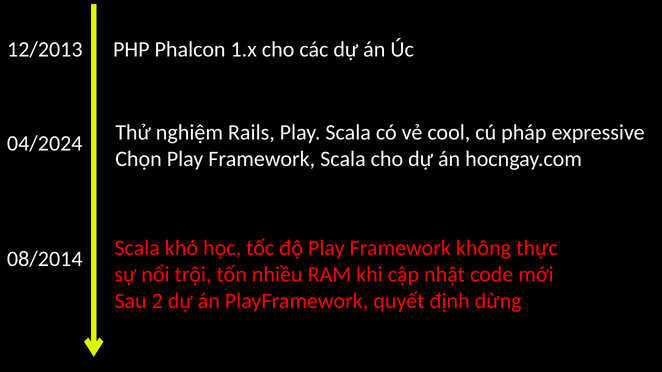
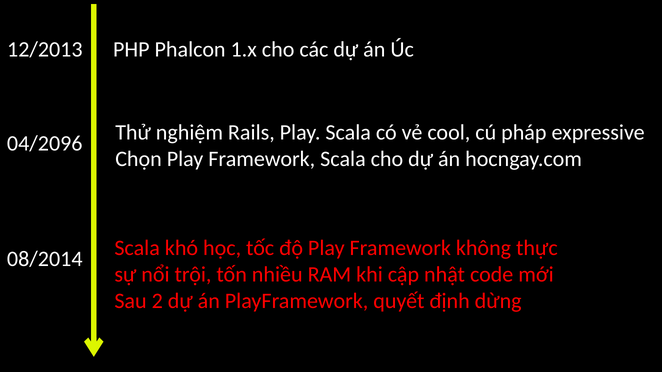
04/2024: 04/2024 -> 04/2096
